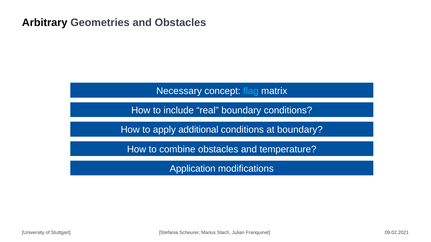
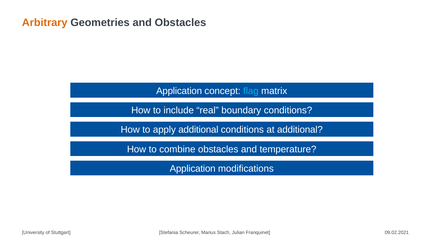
Arbitrary colour: black -> orange
Necessary at (179, 91): Necessary -> Application
at boundary: boundary -> additional
